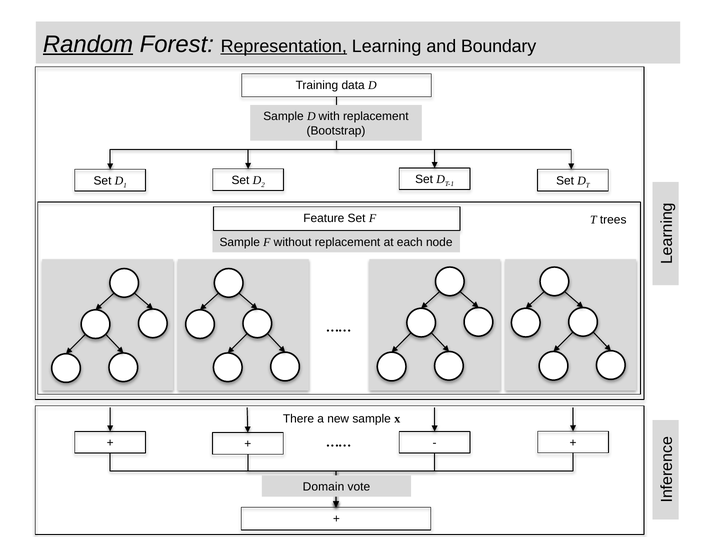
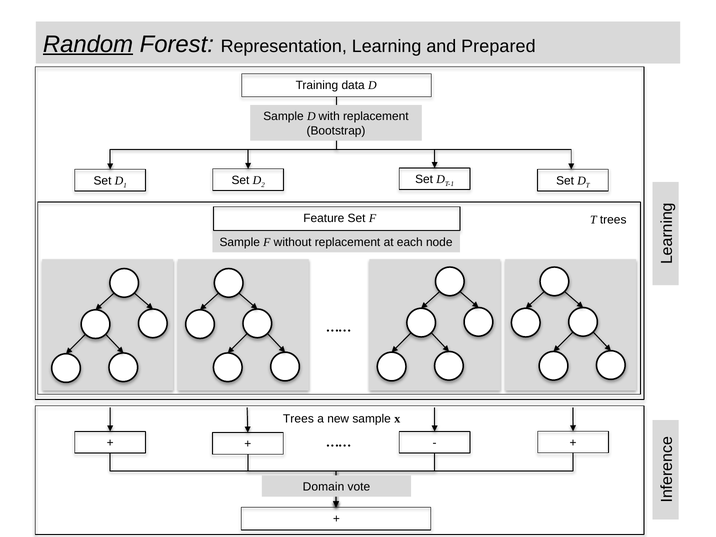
Representation underline: present -> none
Boundary: Boundary -> Prepared
There at (298, 419): There -> Trees
